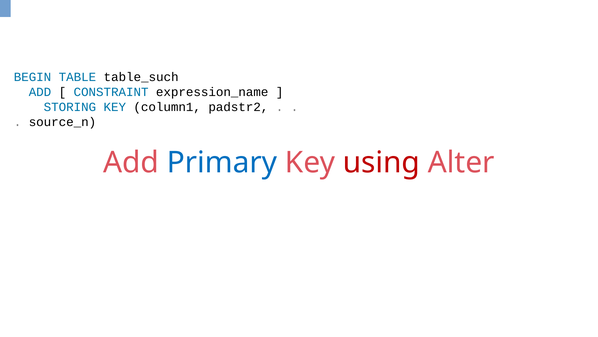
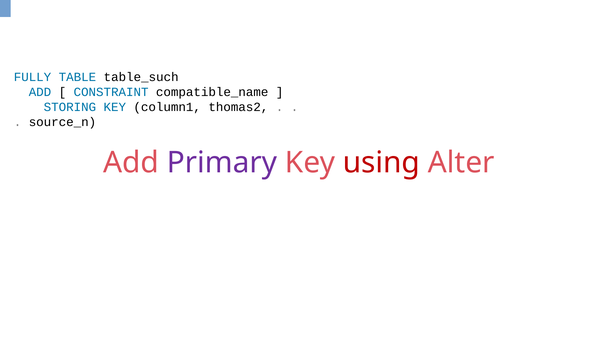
BEGIN: BEGIN -> FULLY
expression_name: expression_name -> compatible_name
padstr2: padstr2 -> thomas2
Primary colour: blue -> purple
